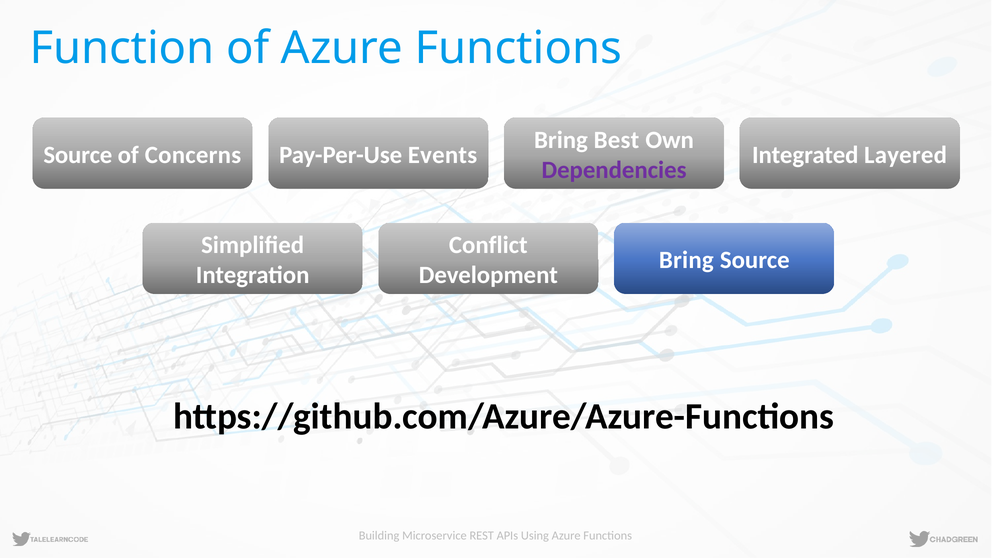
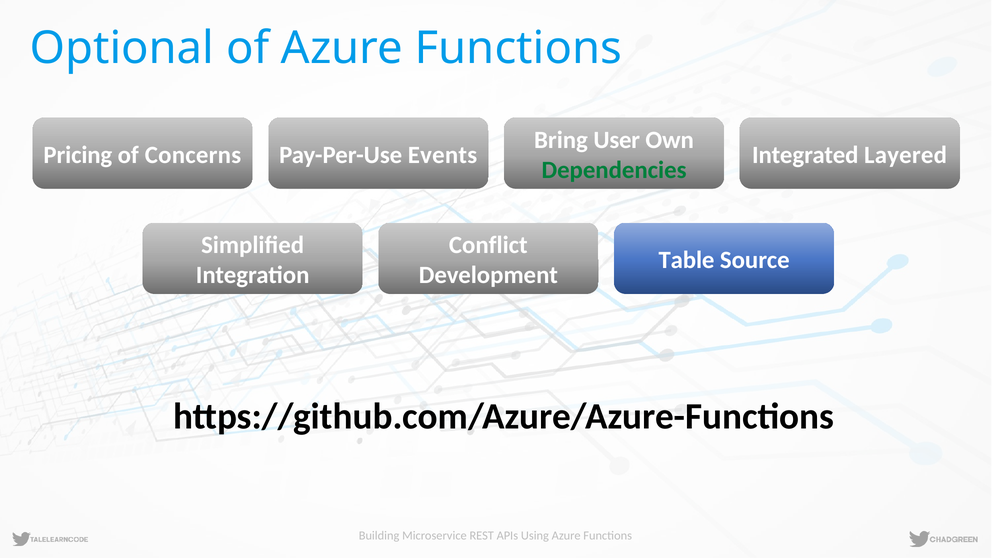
Function: Function -> Optional
Best: Best -> User
Source at (78, 155): Source -> Pricing
Dependencies colour: purple -> green
Bring at (686, 260): Bring -> Table
